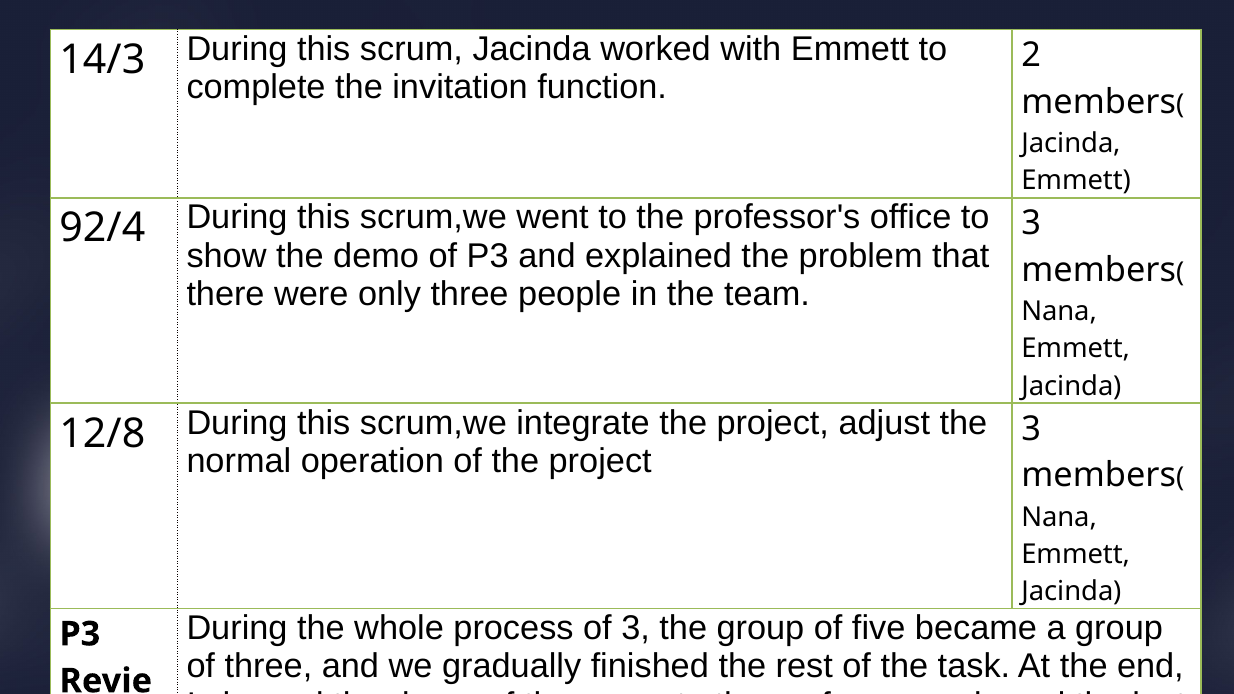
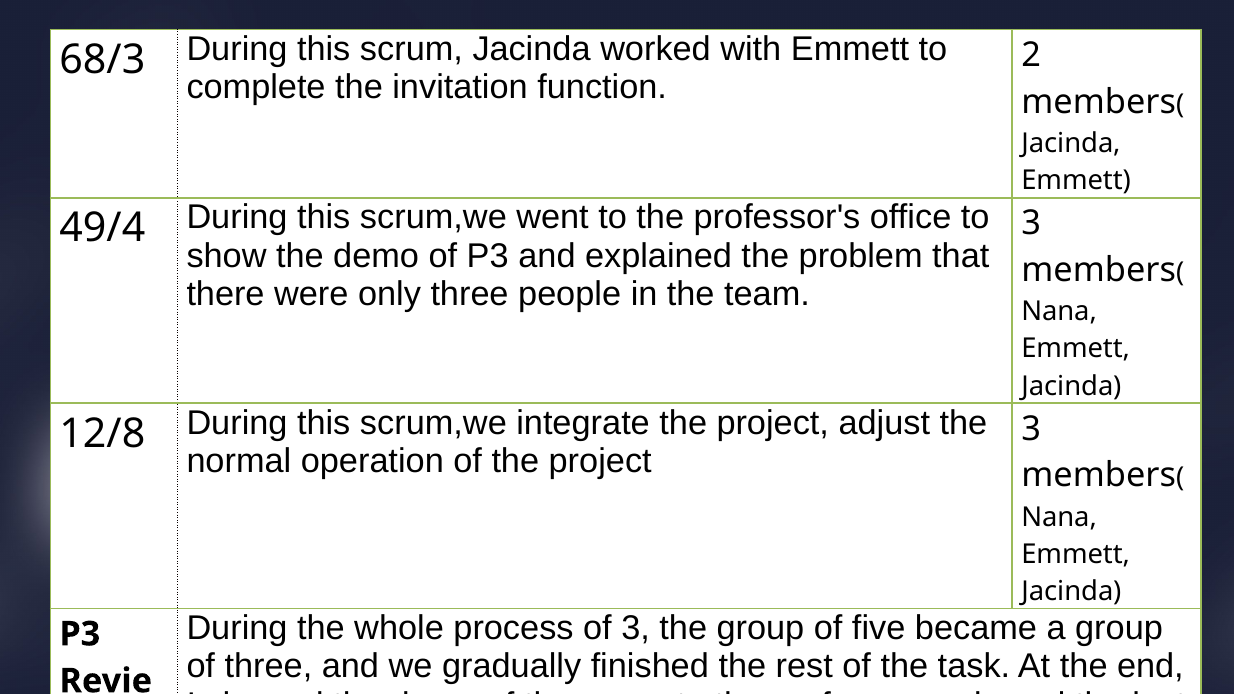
14/3: 14/3 -> 68/3
92/4: 92/4 -> 49/4
